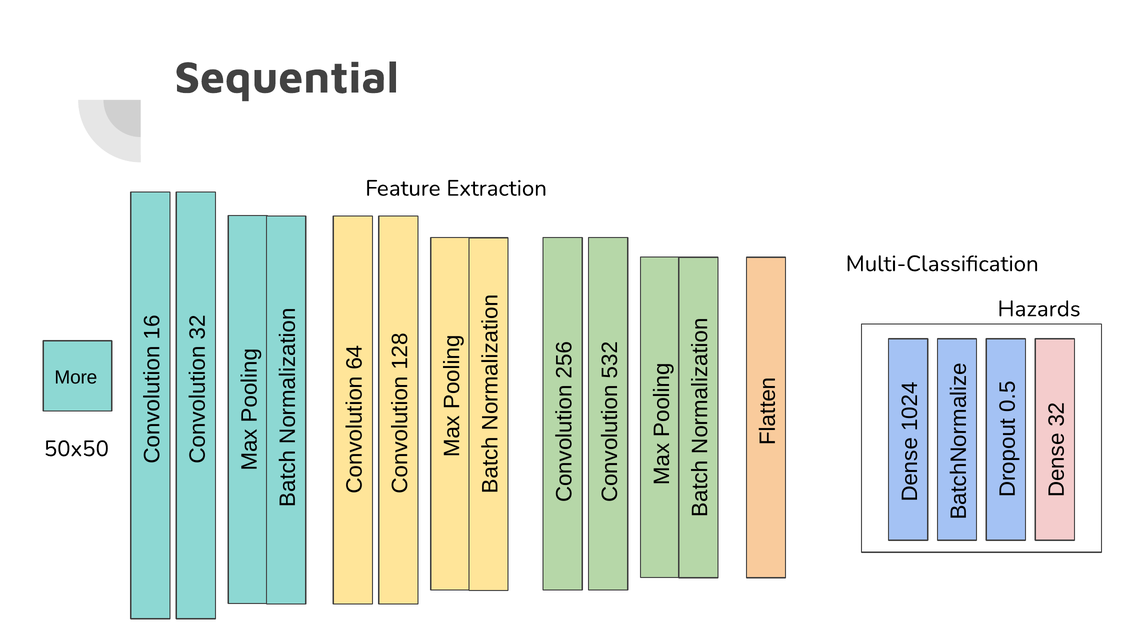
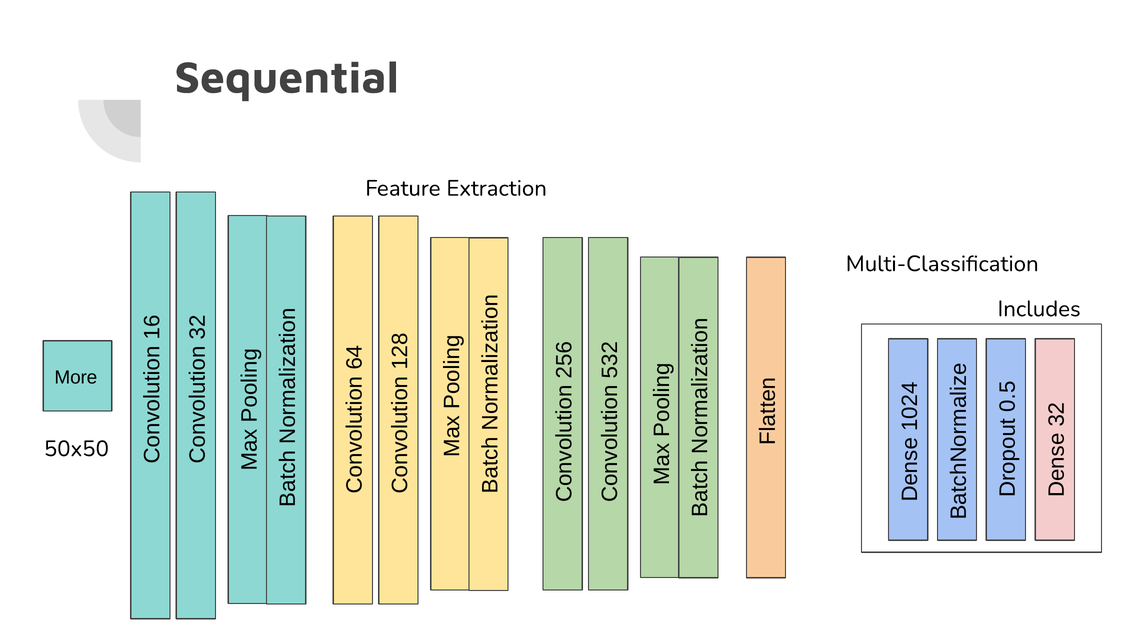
Hazards: Hazards -> Includes
